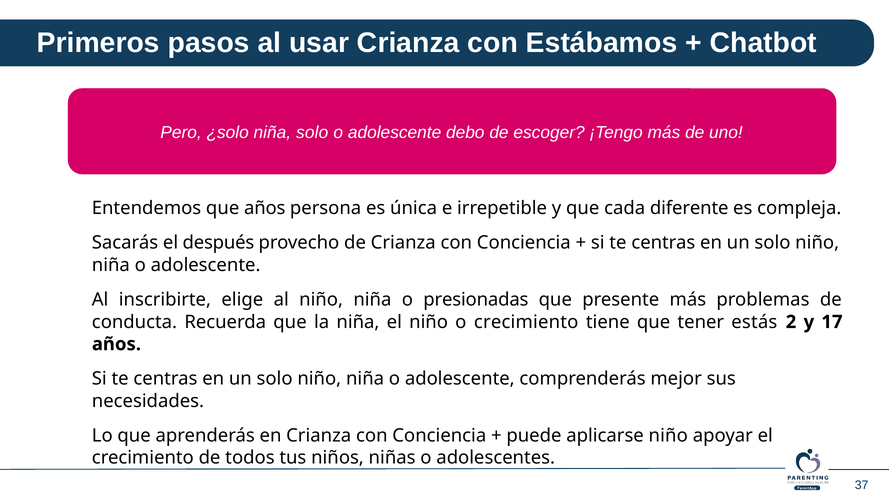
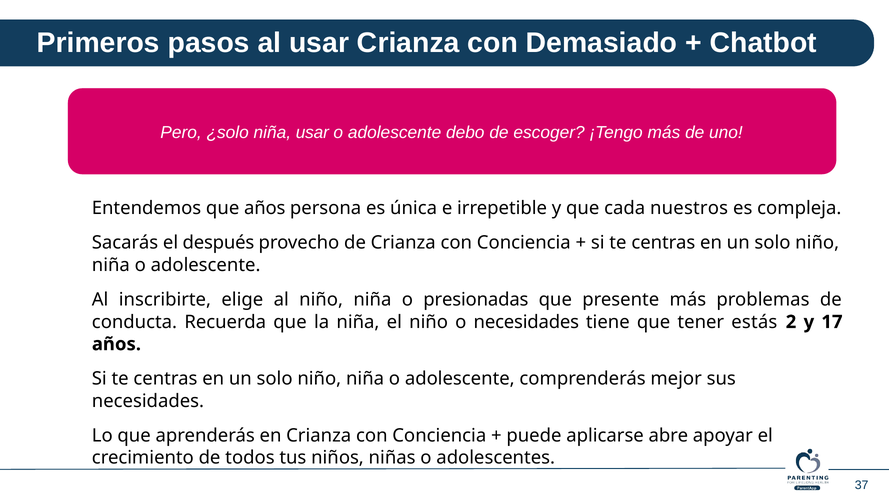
Estábamos: Estábamos -> Demasiado
niña solo: solo -> usar
diferente: diferente -> nuestros
o crecimiento: crecimiento -> necesidades
aplicarse niño: niño -> abre
